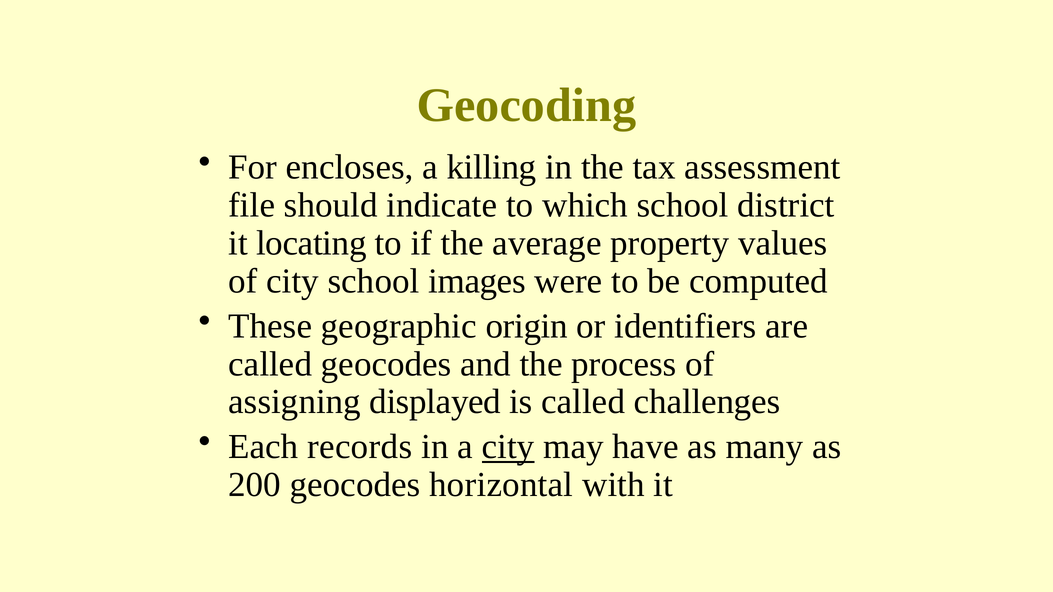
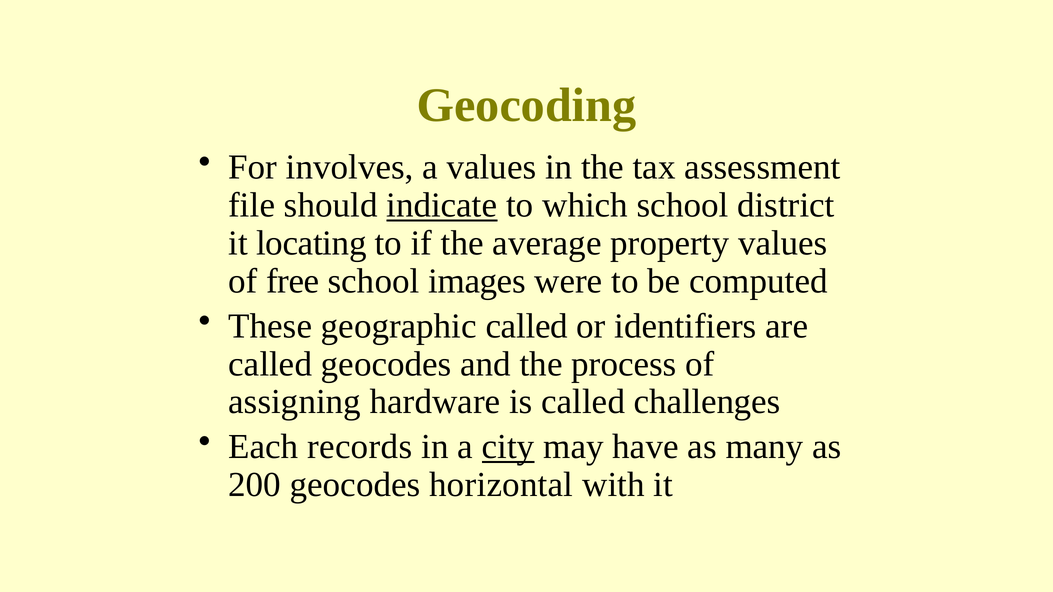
encloses: encloses -> involves
a killing: killing -> values
indicate underline: none -> present
of city: city -> free
geographic origin: origin -> called
displayed: displayed -> hardware
